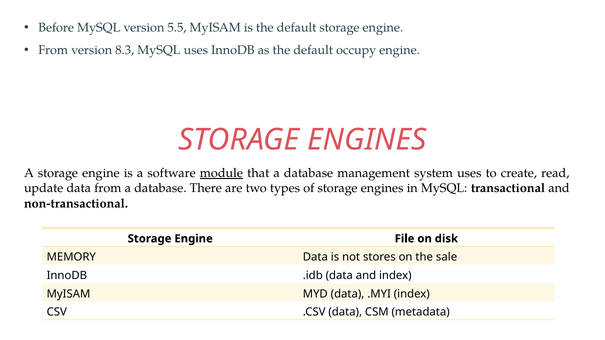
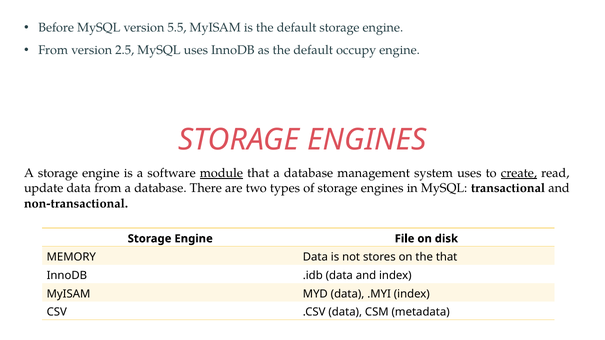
8.3: 8.3 -> 2.5
create underline: none -> present
the sale: sale -> that
